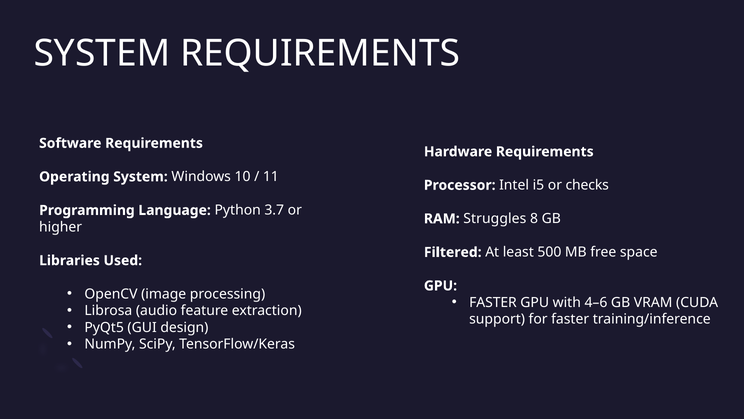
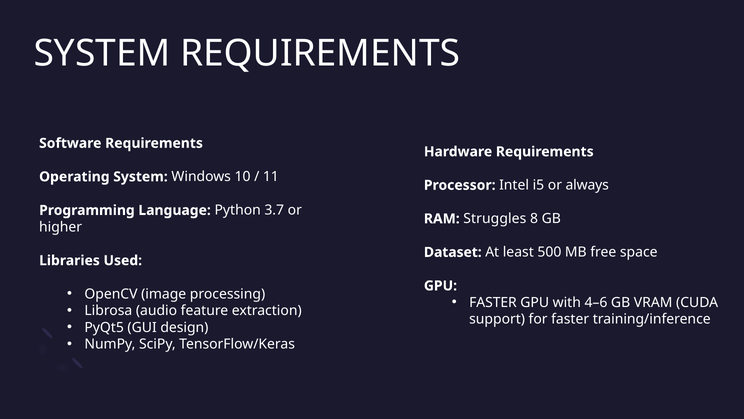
checks: checks -> always
Filtered: Filtered -> Dataset
